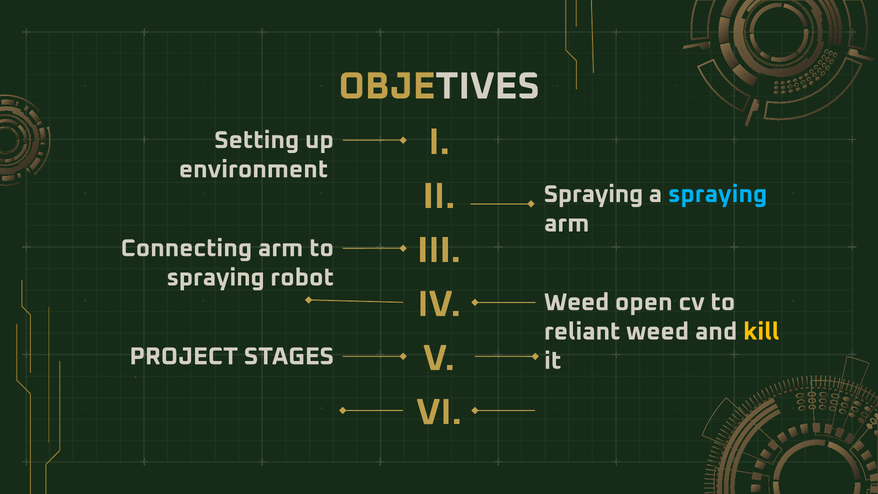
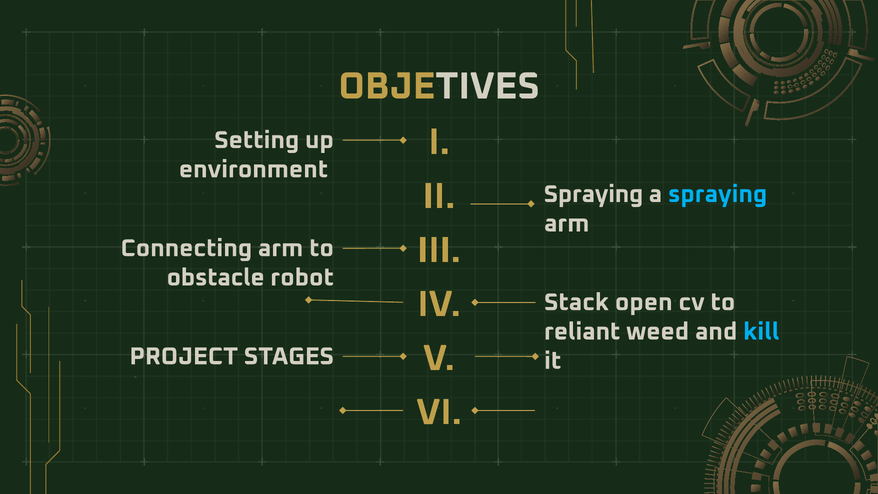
spraying at (216, 277): spraying -> obstacle
IV Weed: Weed -> Stack
kill colour: yellow -> light blue
